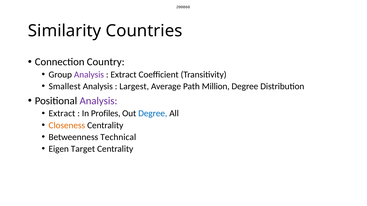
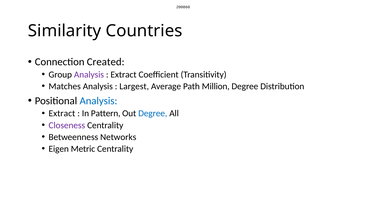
Country: Country -> Created
Smallest: Smallest -> Matches
Analysis at (98, 101) colour: purple -> blue
Profiles: Profiles -> Pattern
Closeness colour: orange -> purple
Technical: Technical -> Networks
Target: Target -> Metric
